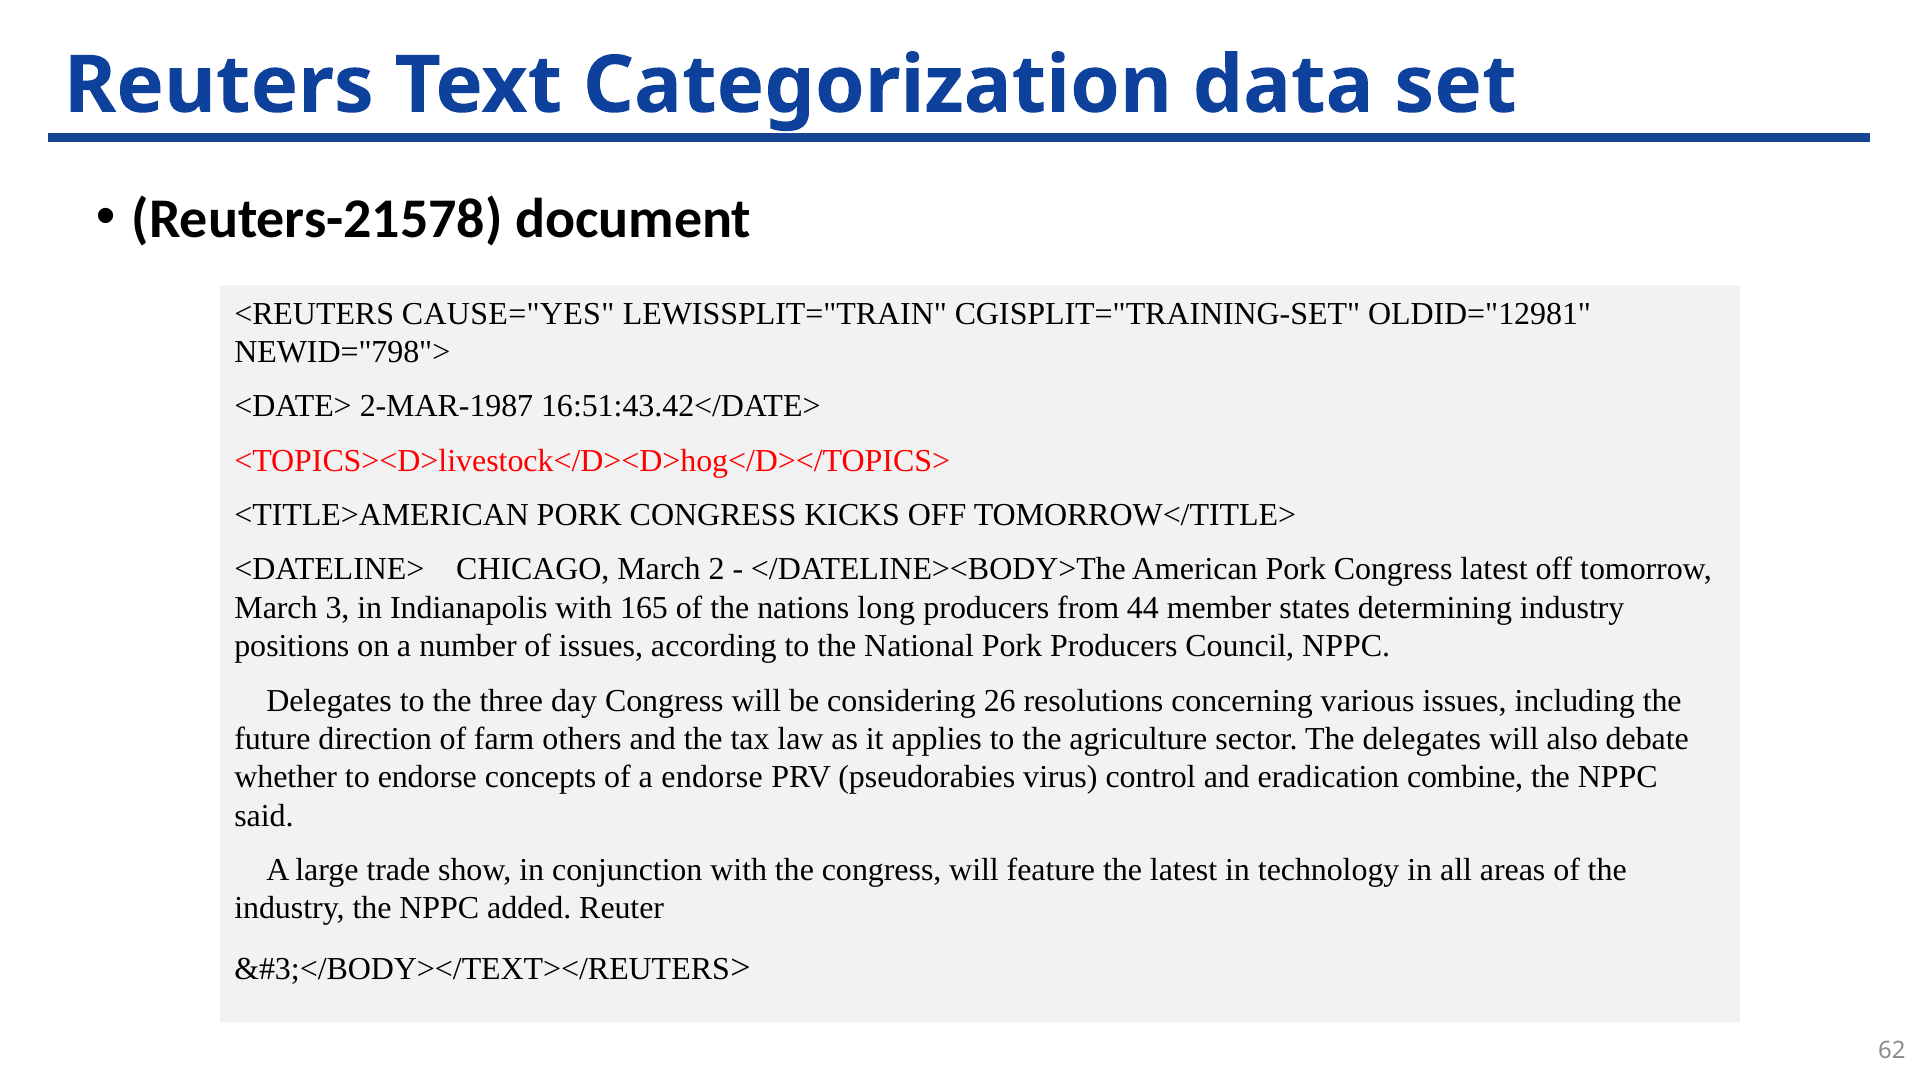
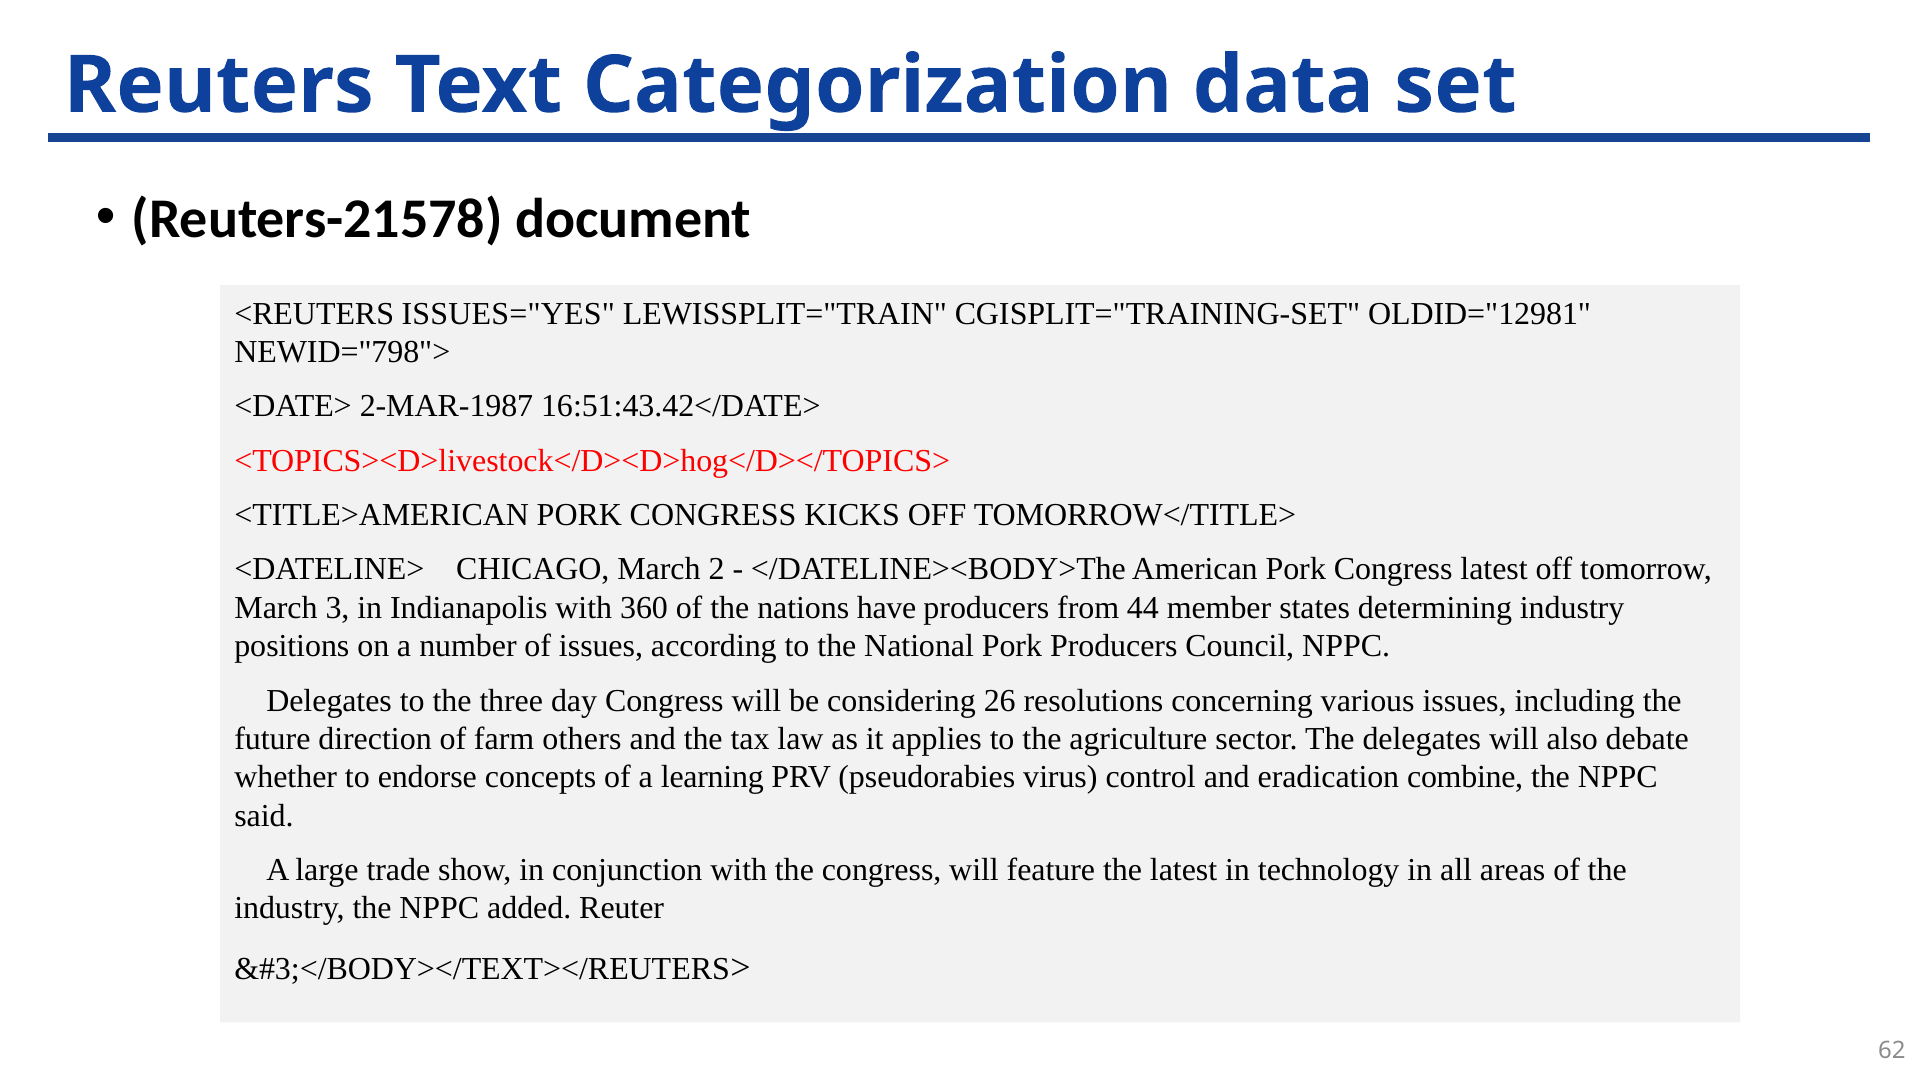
CAUSE="YES: CAUSE="YES -> ISSUES="YES
165: 165 -> 360
long: long -> have
a endorse: endorse -> learning
